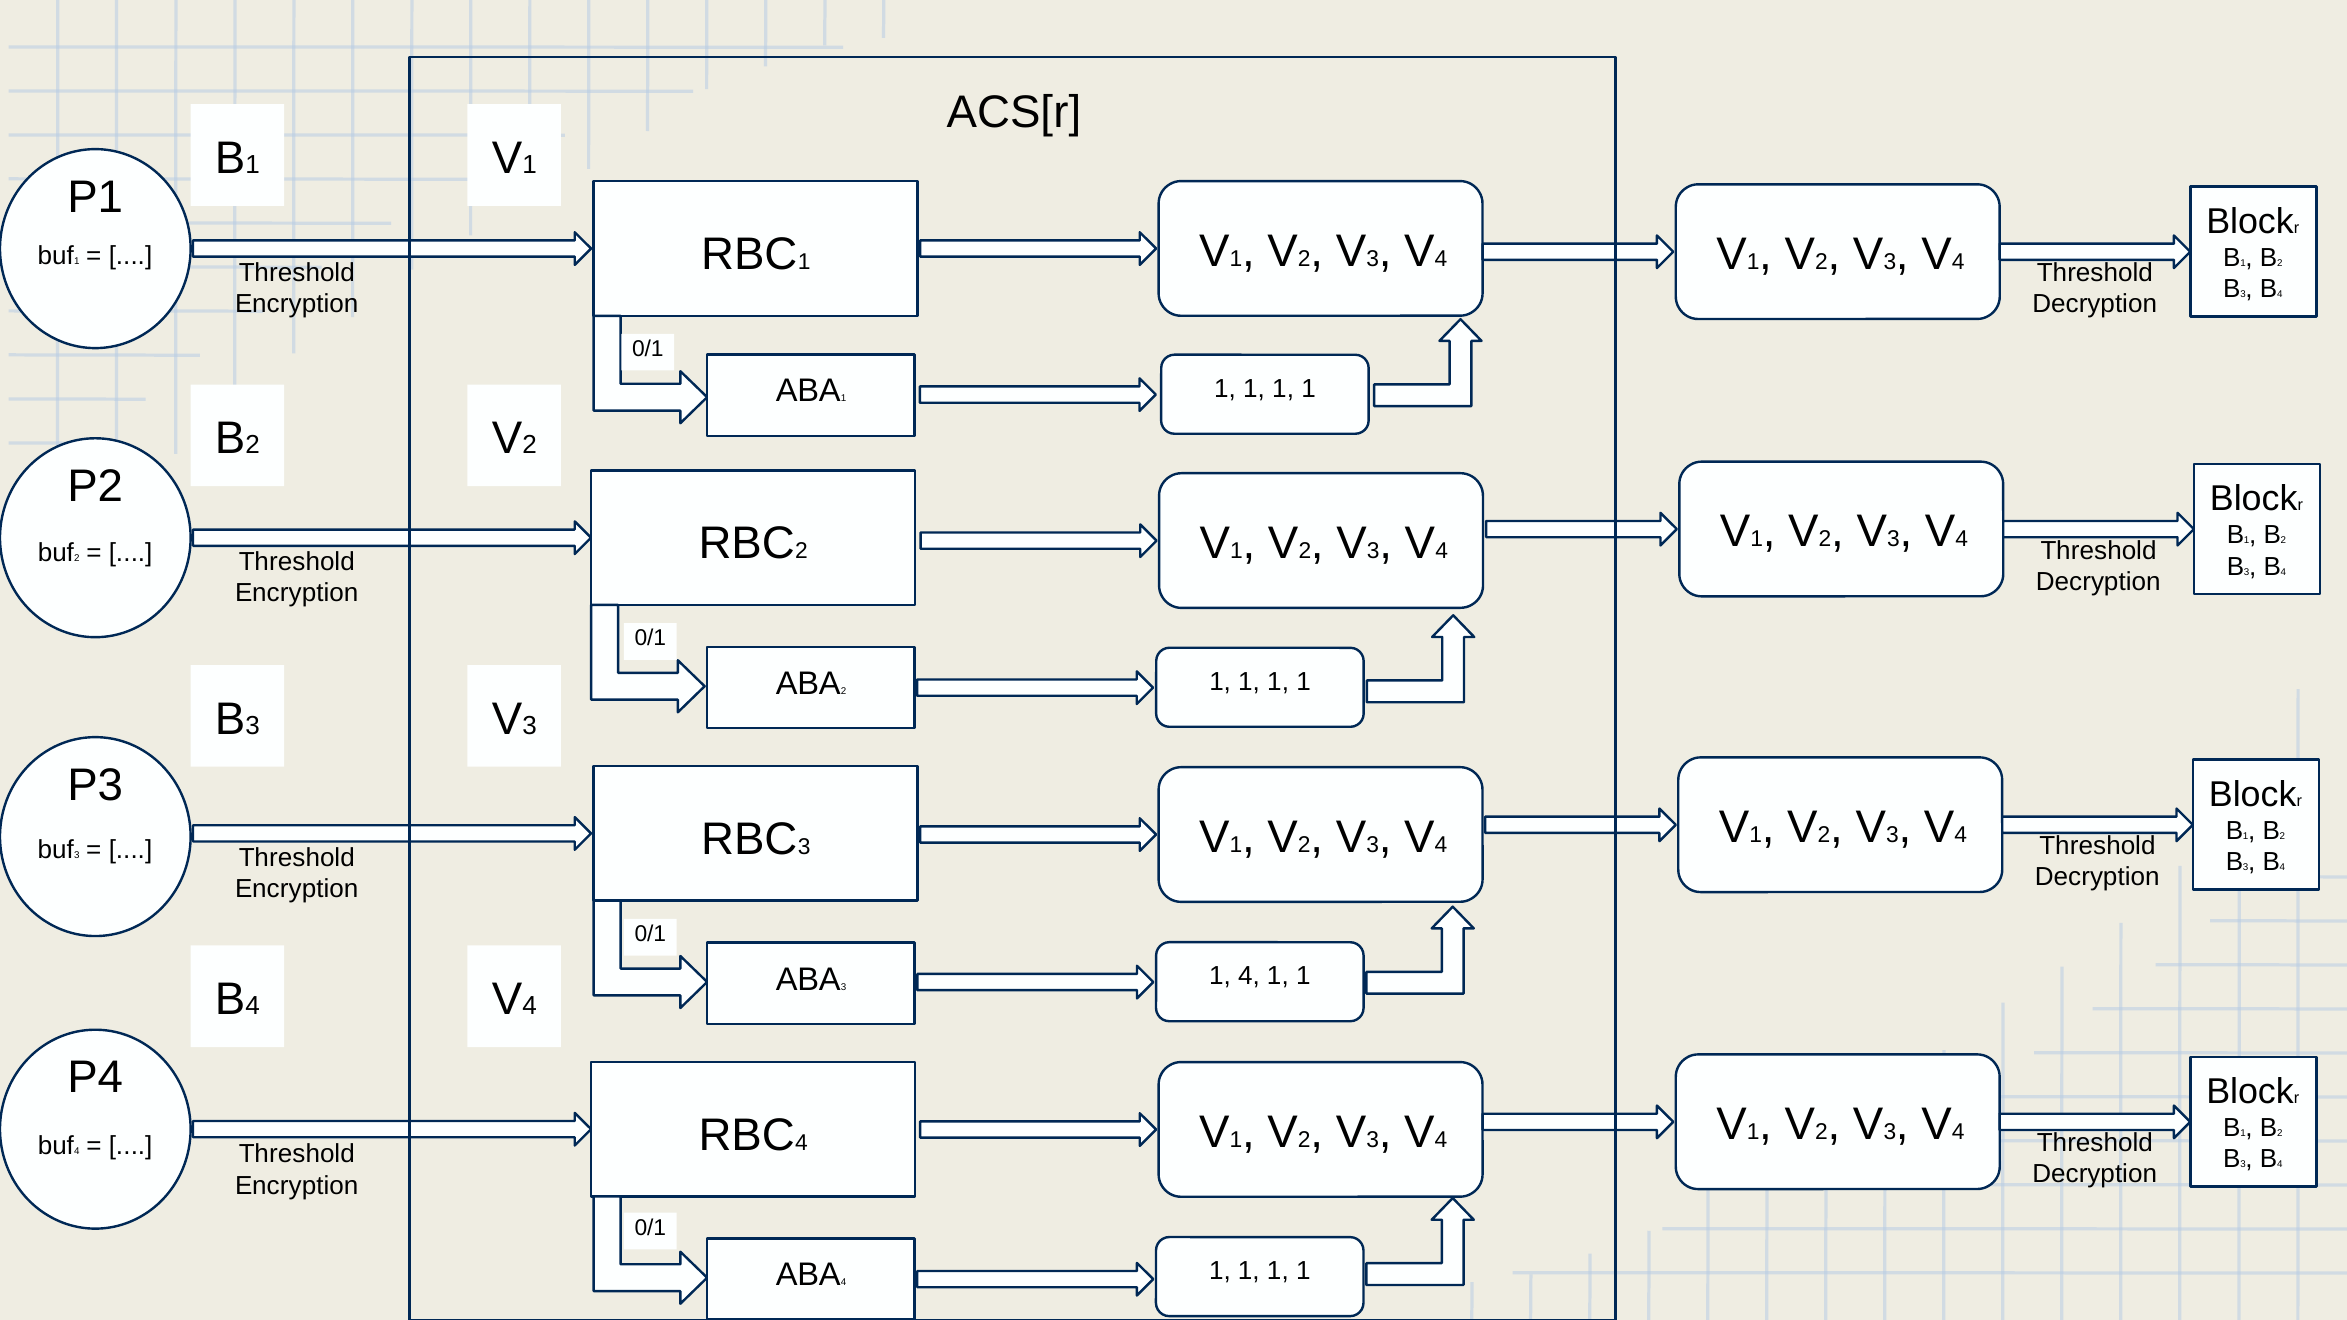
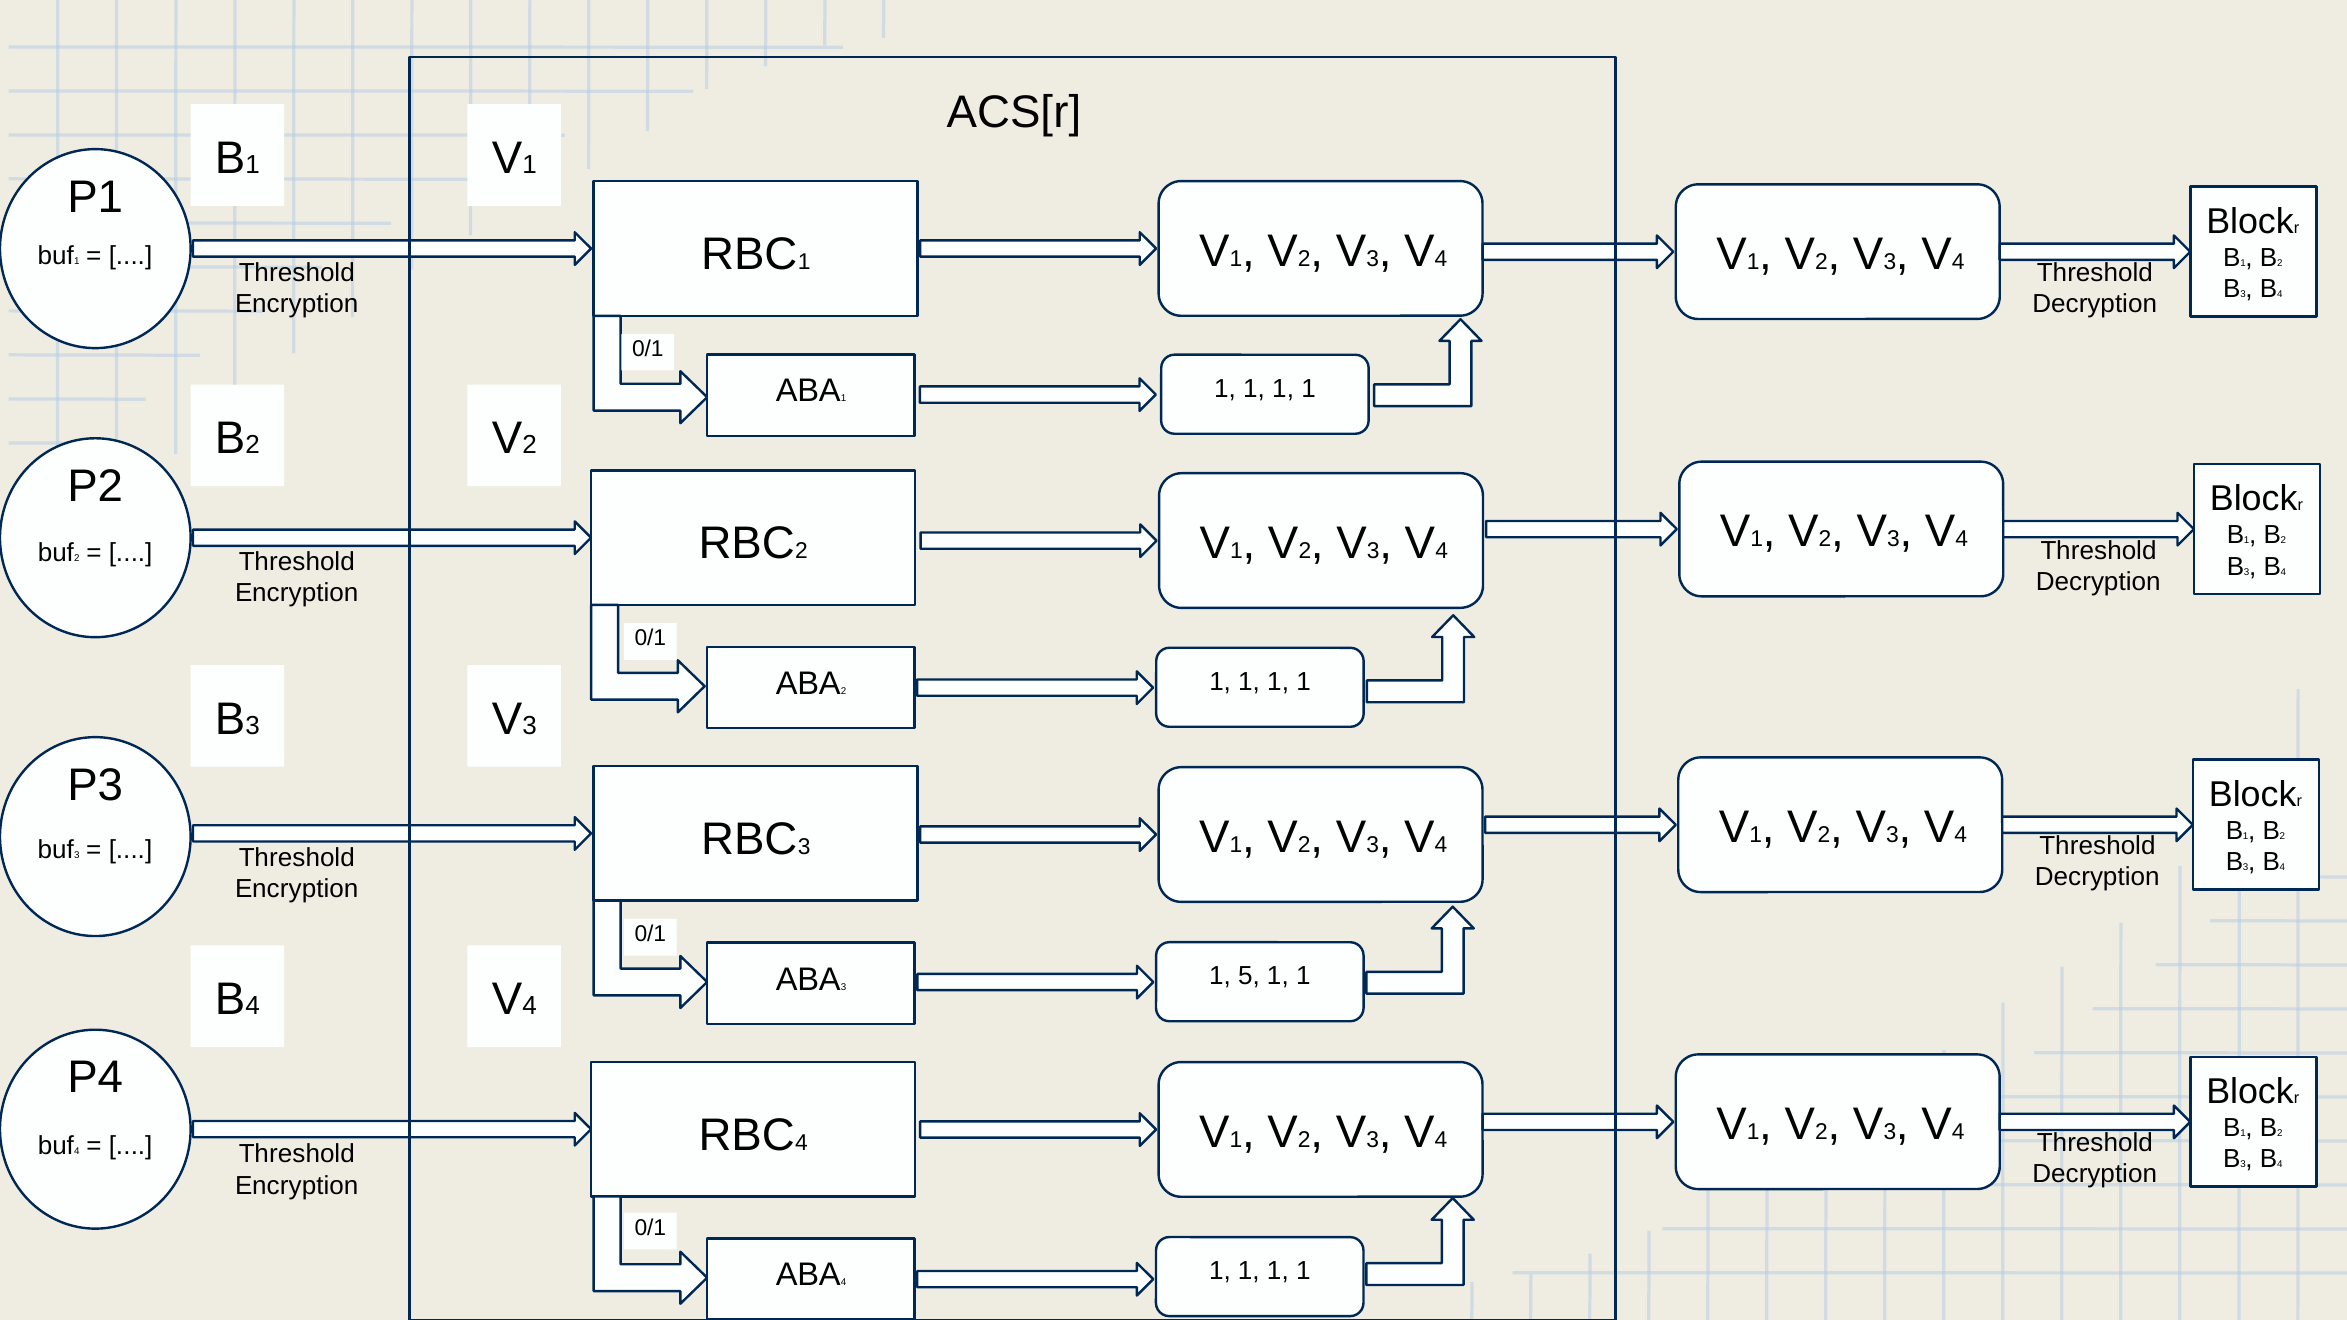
1 4: 4 -> 5
